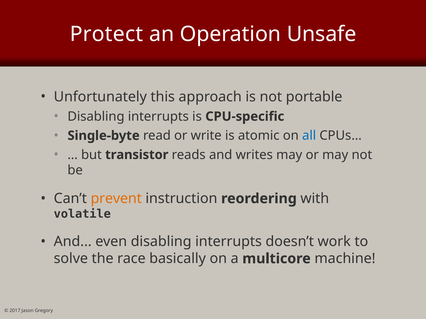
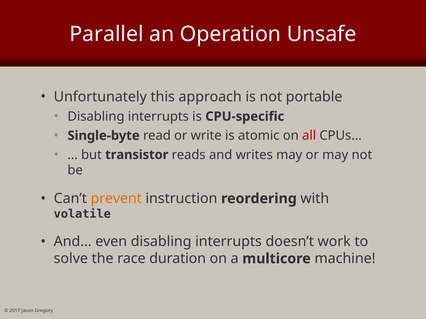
Protect: Protect -> Parallel
all colour: blue -> red
basically: basically -> duration
